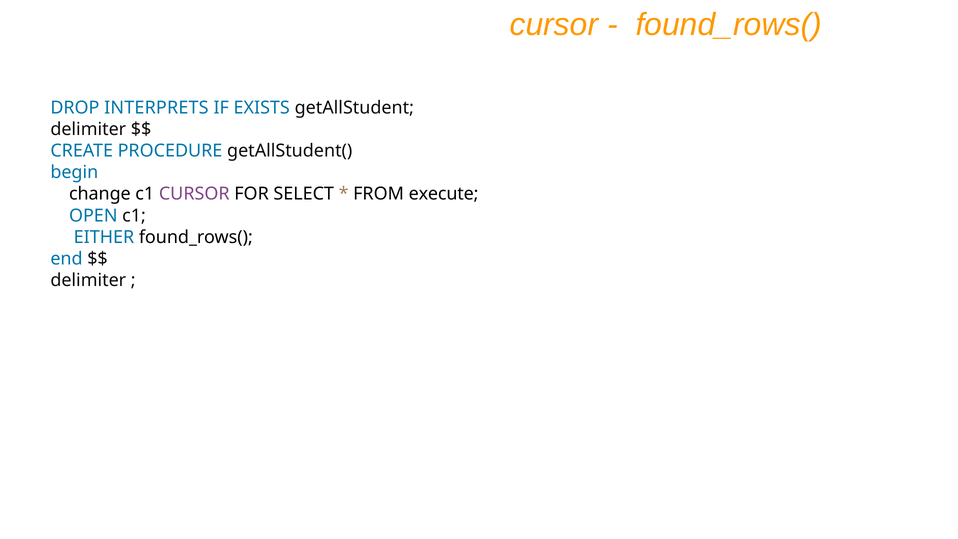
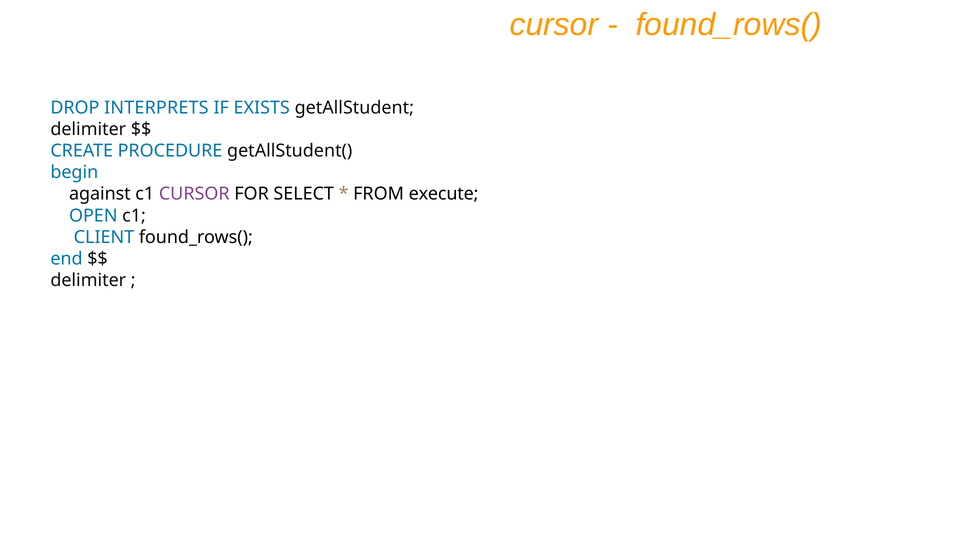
change: change -> against
EITHER: EITHER -> CLIENT
